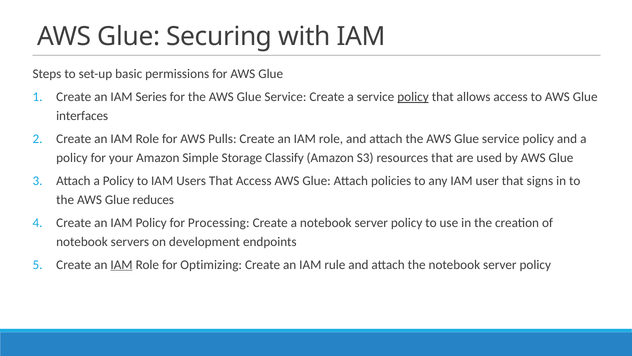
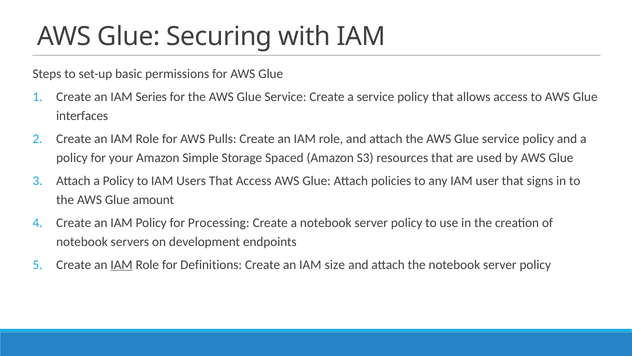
policy at (413, 97) underline: present -> none
Classify: Classify -> Spaced
reduces: reduces -> amount
Optimizing: Optimizing -> Definitions
rule: rule -> size
